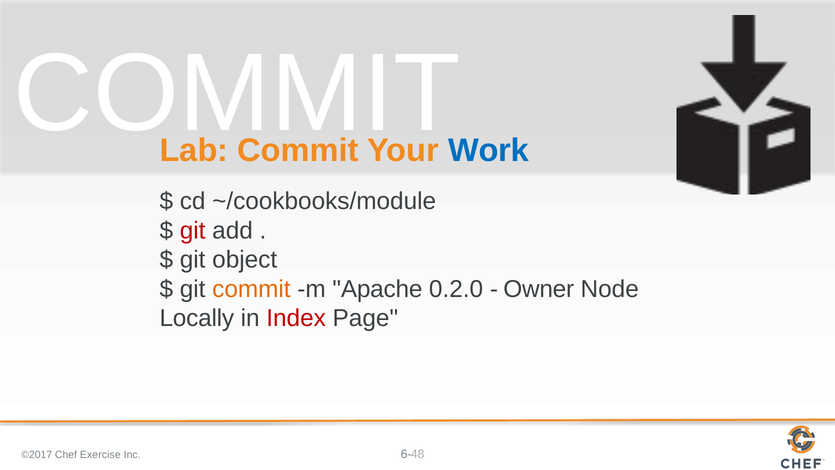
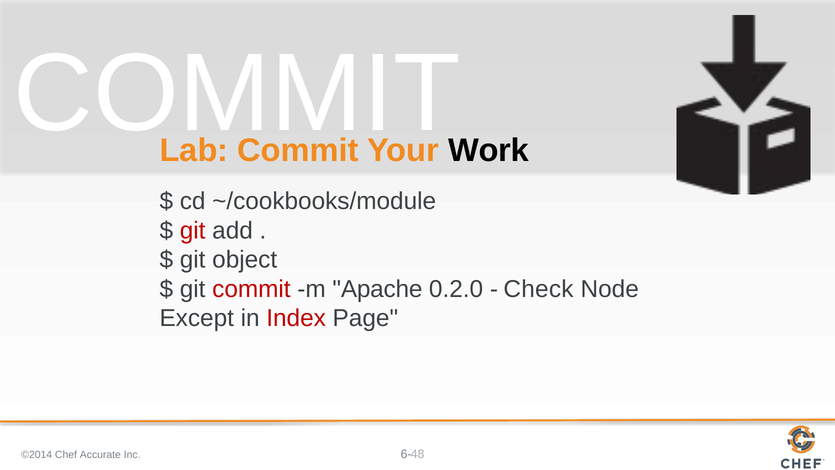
Work colour: blue -> black
commit at (251, 289) colour: orange -> red
Owner: Owner -> Check
Locally: Locally -> Except
©2017: ©2017 -> ©2014
Exercise: Exercise -> Accurate
